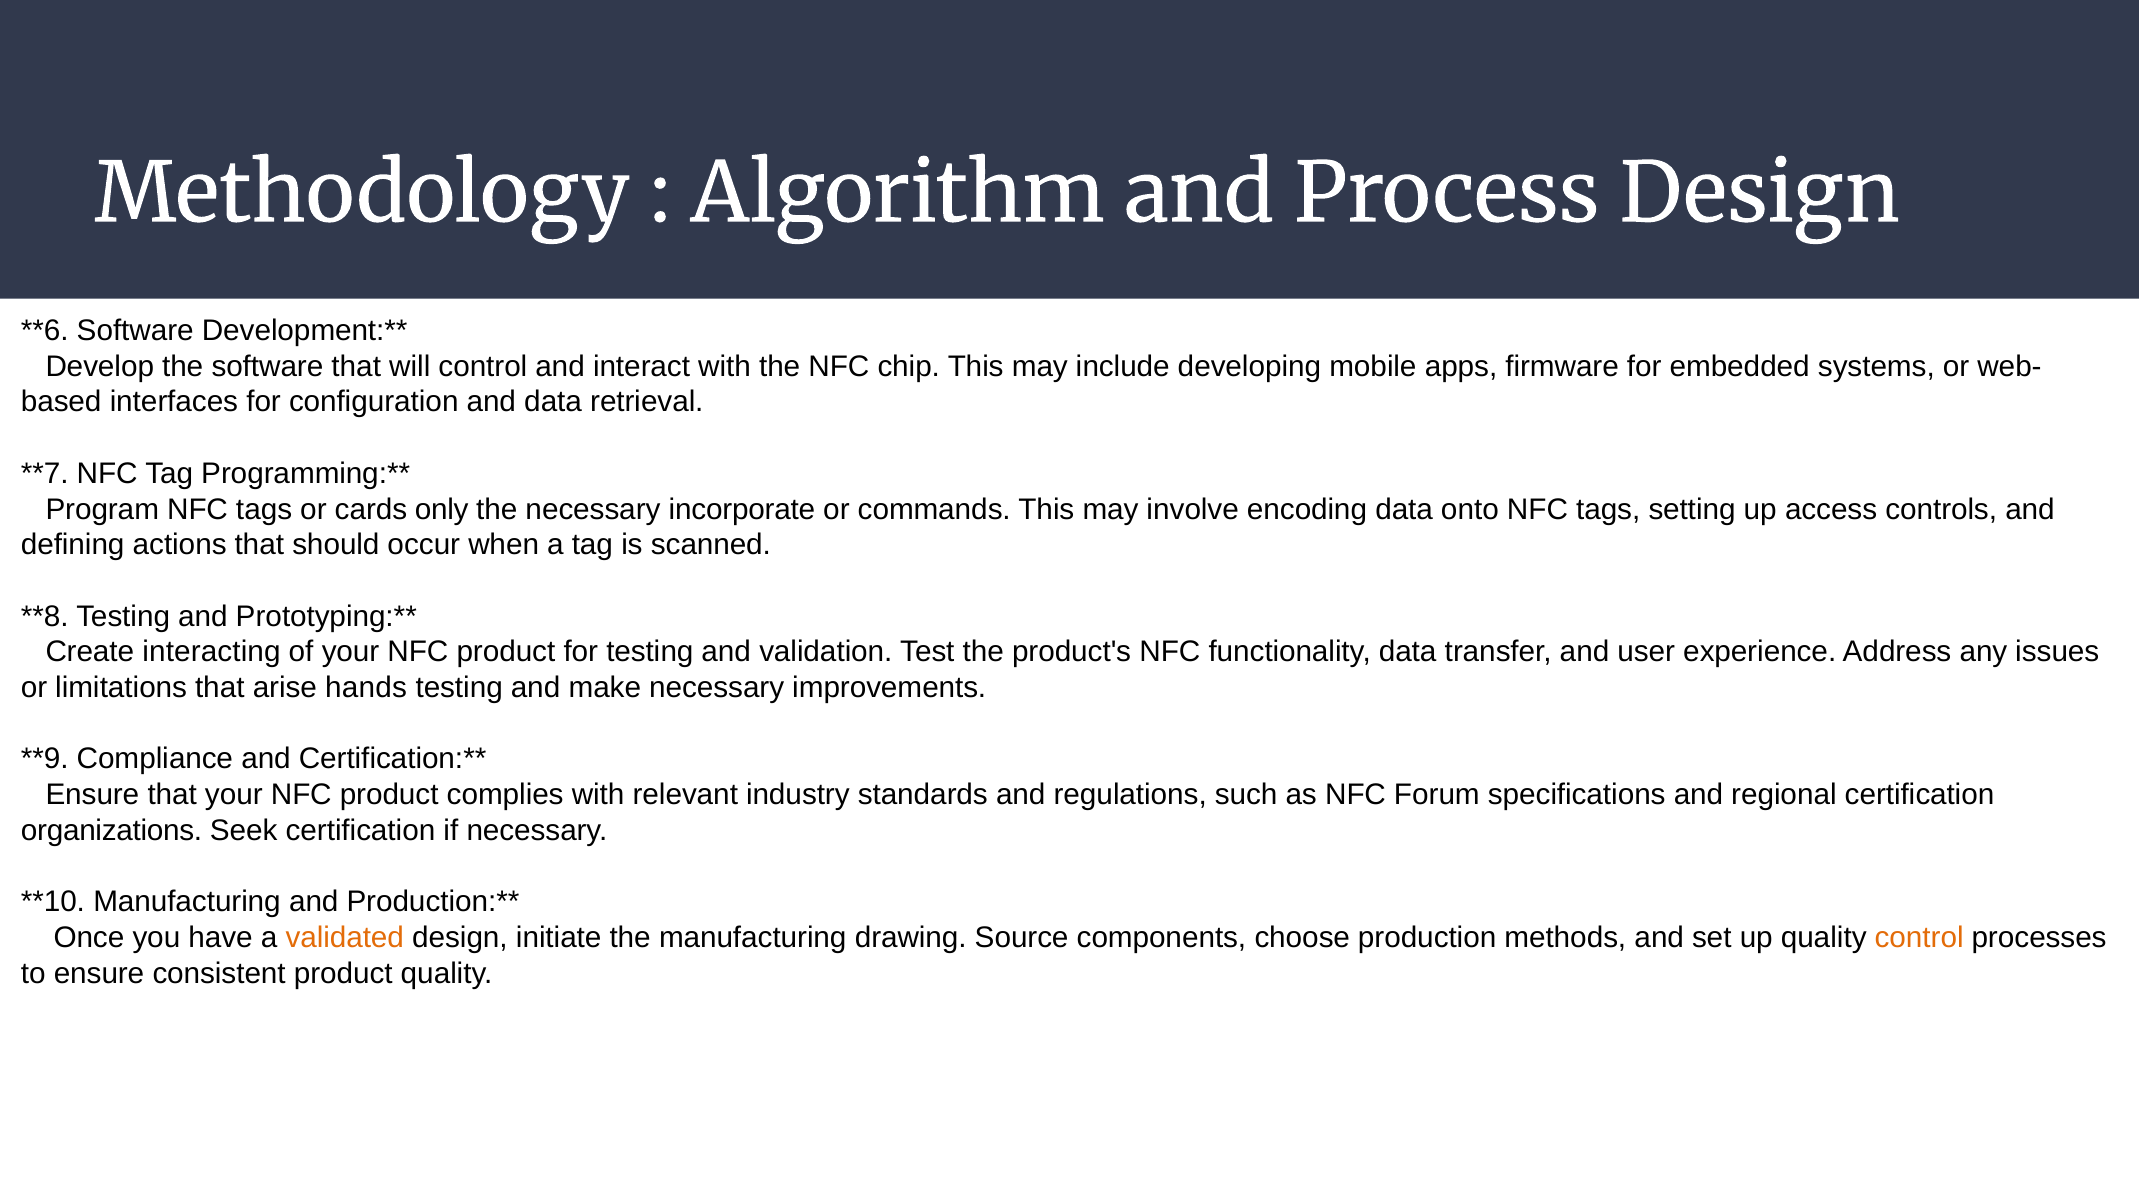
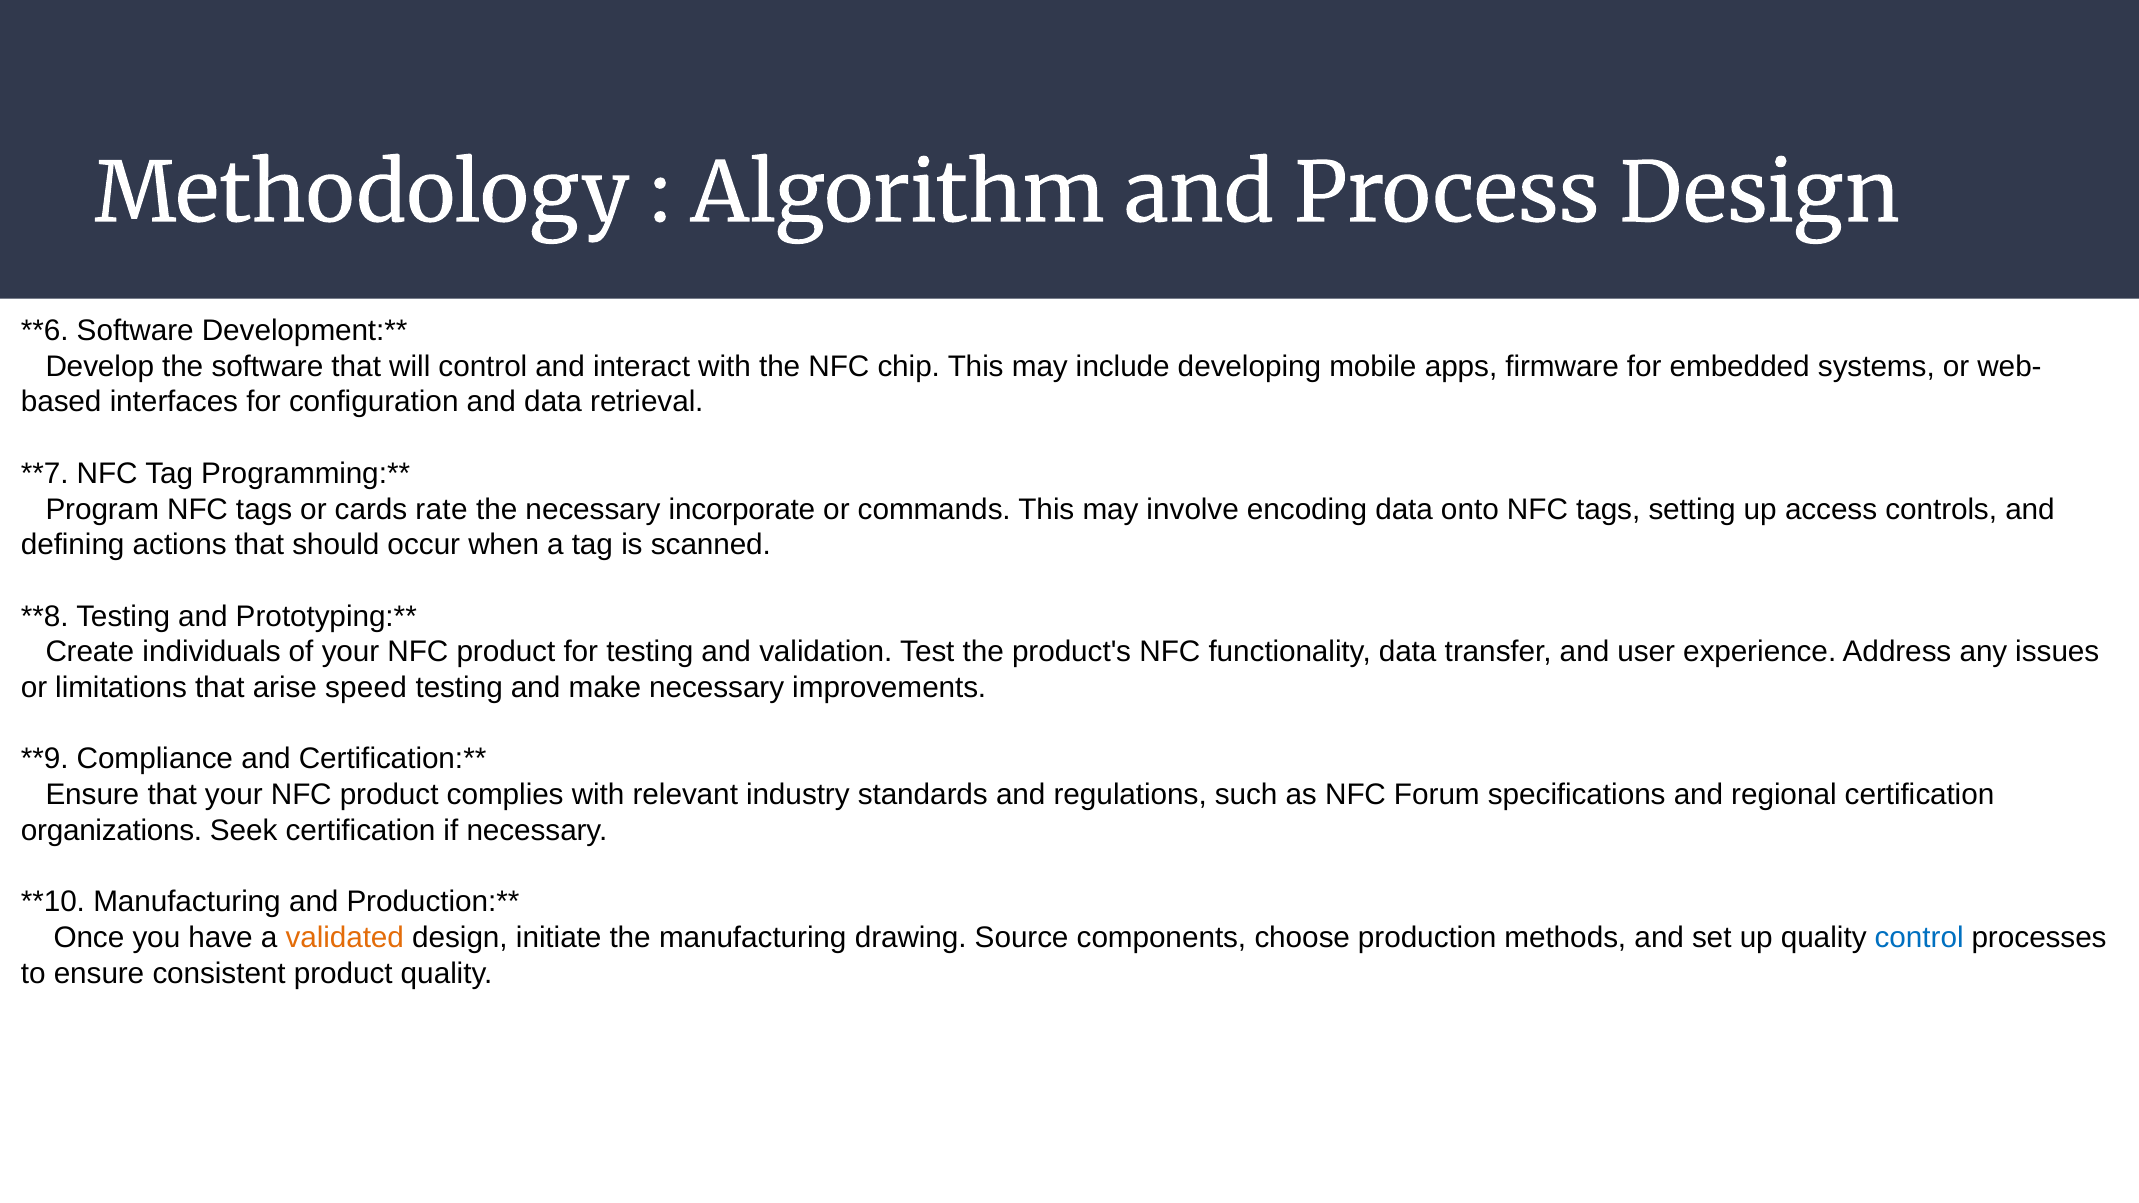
only: only -> rate
interacting: interacting -> individuals
hands: hands -> speed
control at (1919, 938) colour: orange -> blue
